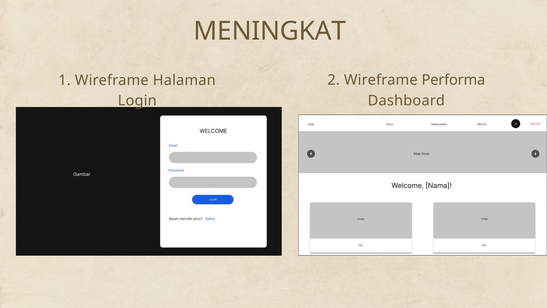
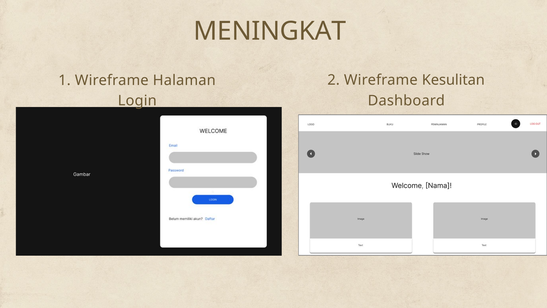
Performa: Performa -> Kesulitan
